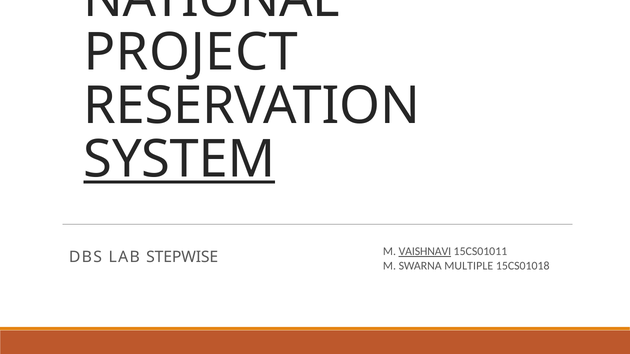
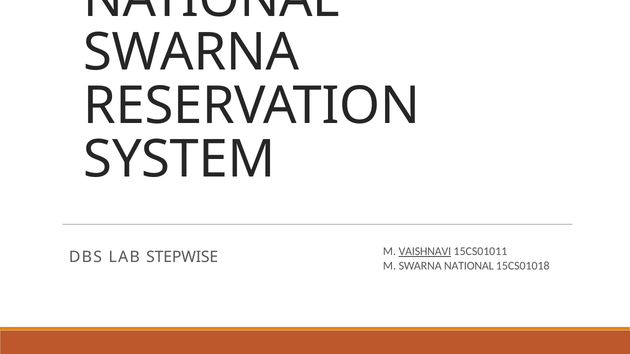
PROJECT at (191, 53): PROJECT -> SWARNA
SYSTEM underline: present -> none
SWARNA MULTIPLE: MULTIPLE -> NATIONAL
